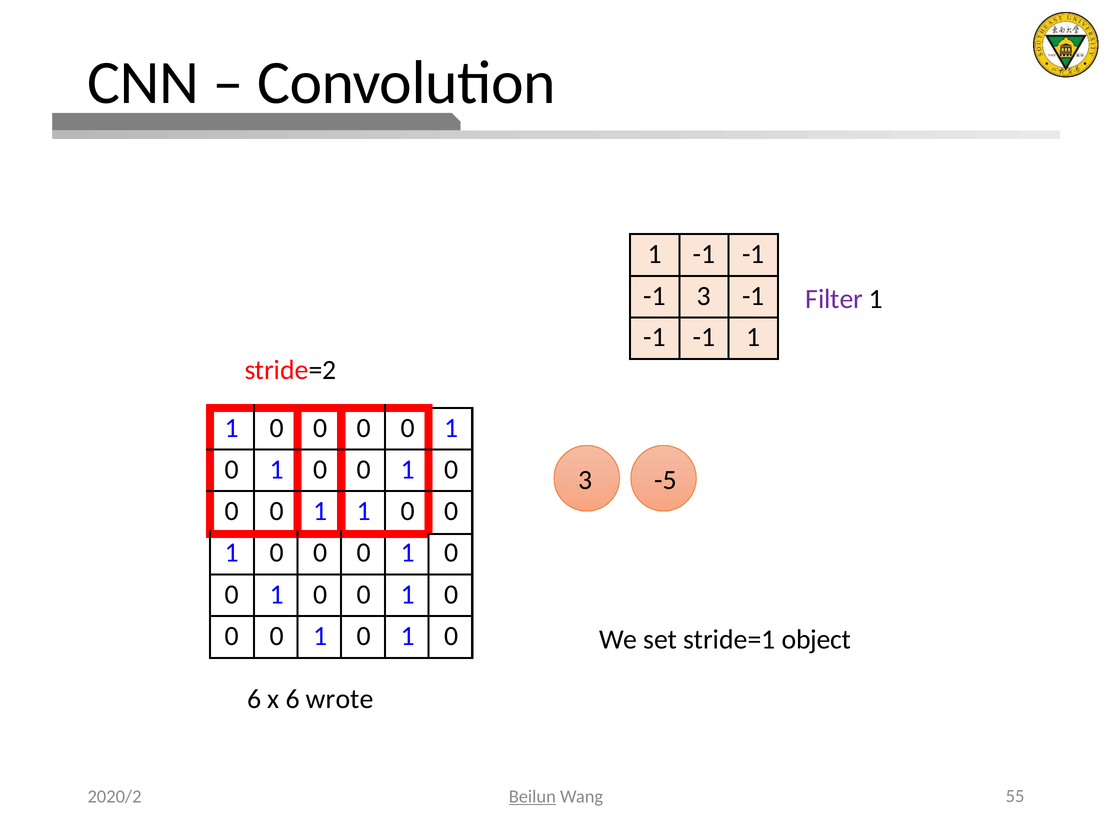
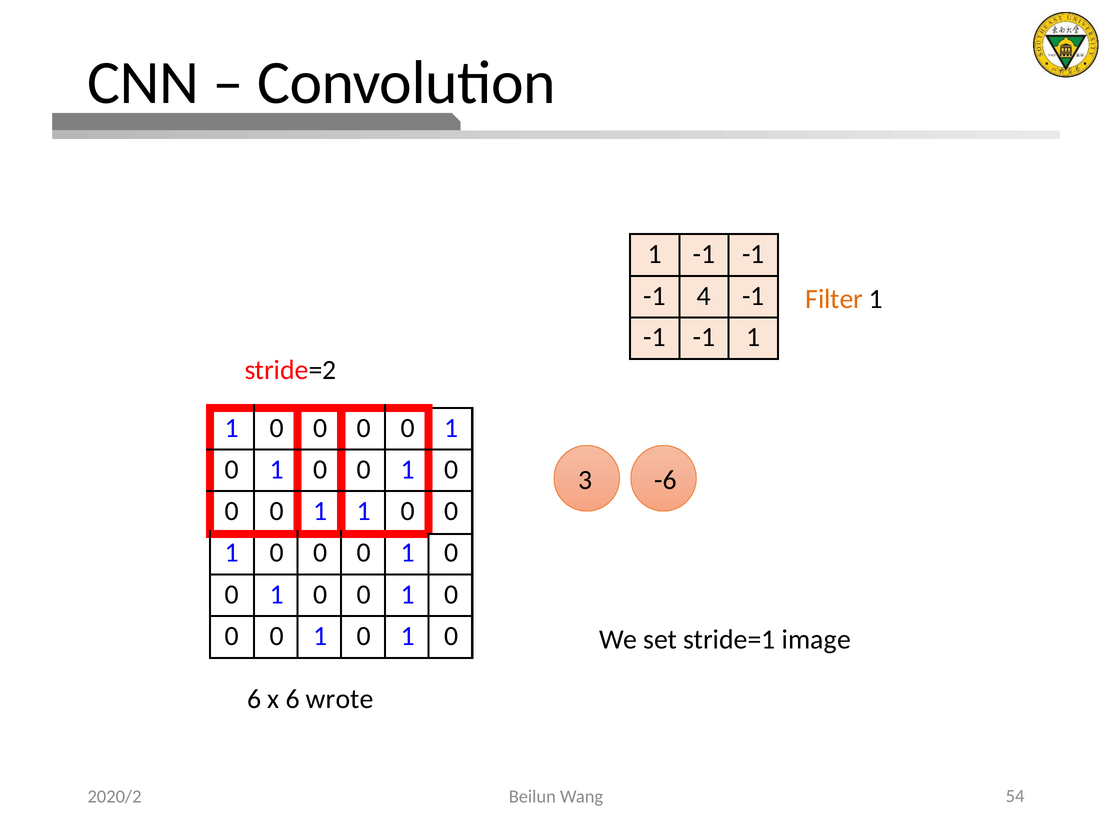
-1 3: 3 -> 4
Filter colour: purple -> orange
-5: -5 -> -6
object: object -> image
Beilun underline: present -> none
55: 55 -> 54
